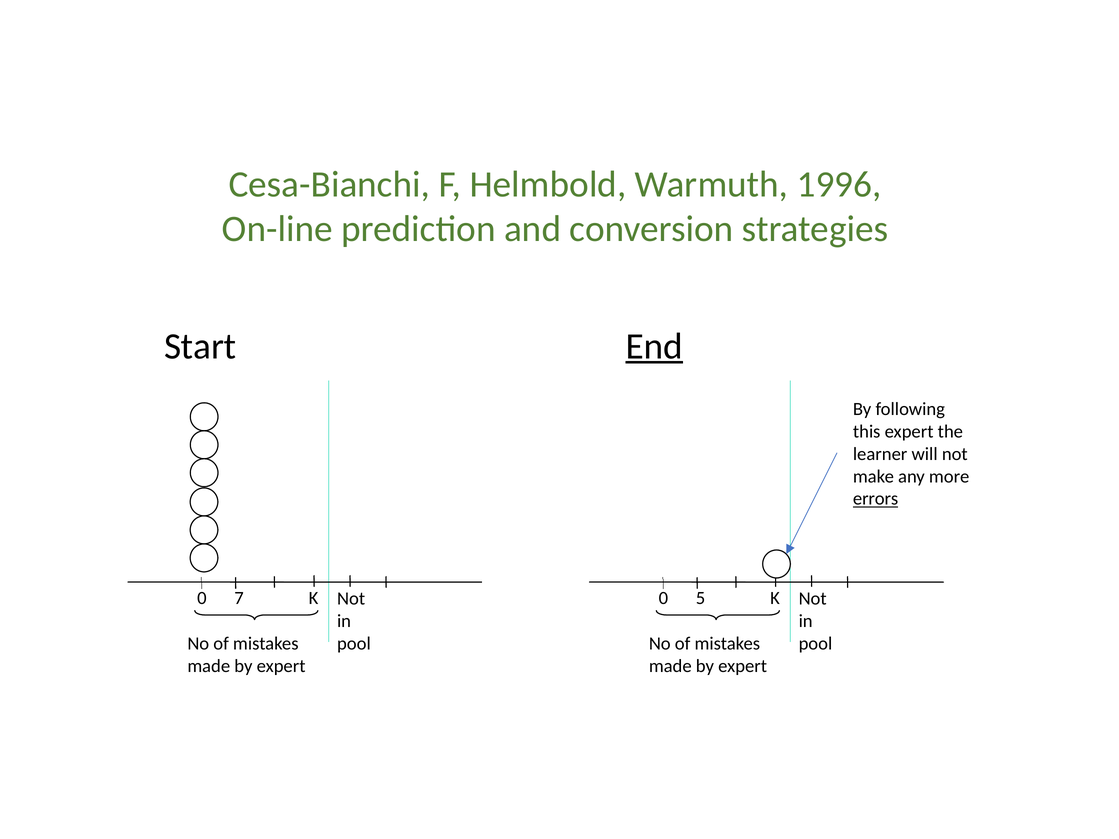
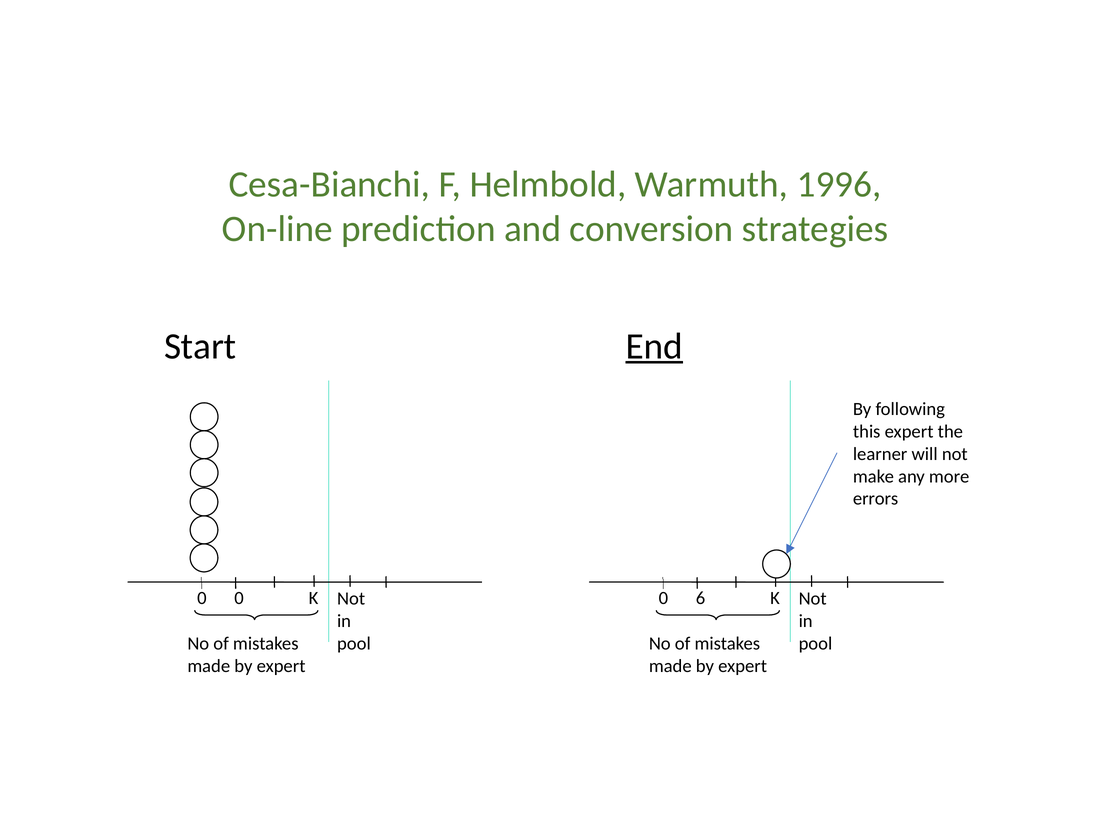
errors underline: present -> none
0 7: 7 -> 0
5: 5 -> 6
